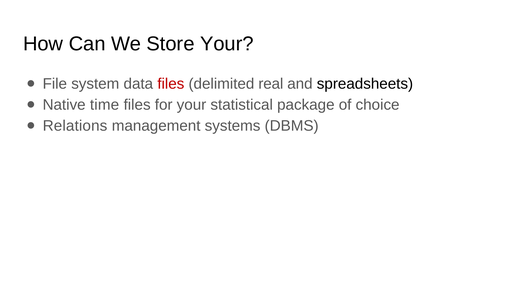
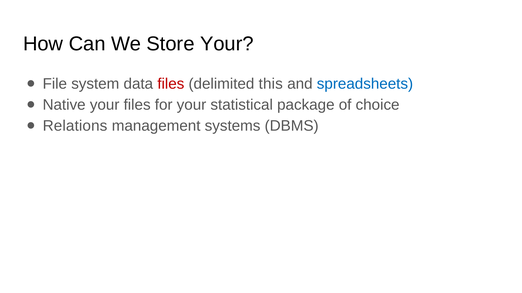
real: real -> this
spreadsheets colour: black -> blue
Native time: time -> your
